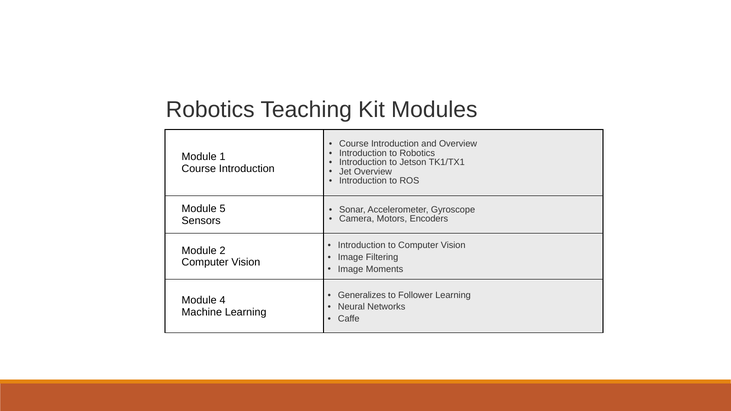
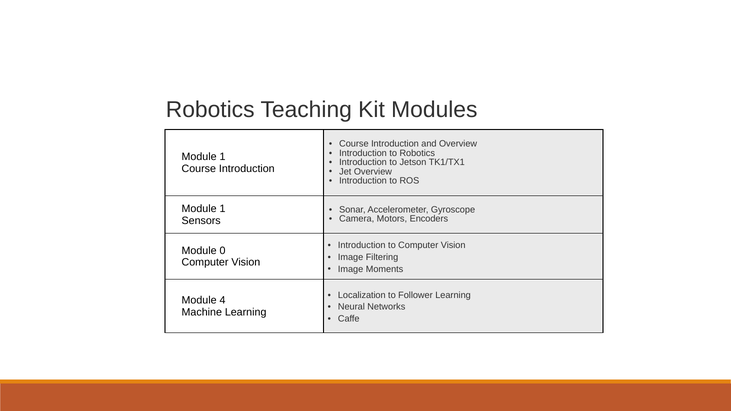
5 at (223, 209): 5 -> 1
2: 2 -> 0
Generalizes: Generalizes -> Localization
